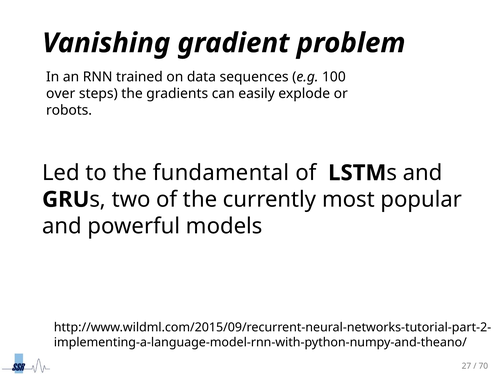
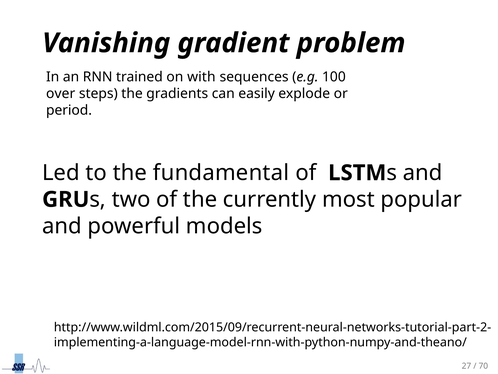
data: data -> with
robots: robots -> period
